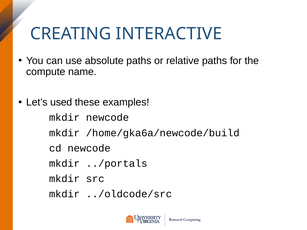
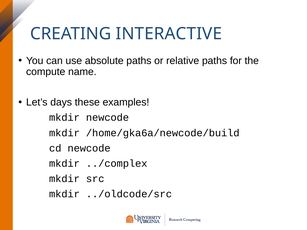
used: used -> days
../portals: ../portals -> ../complex
